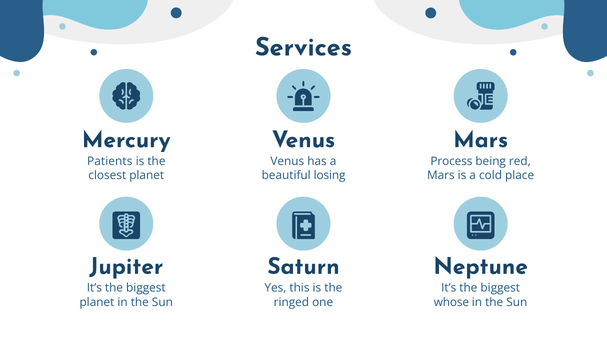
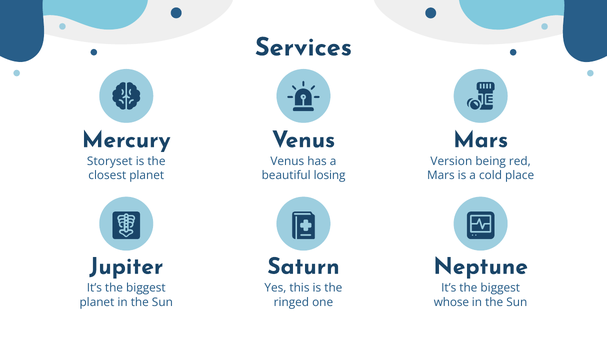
Patients: Patients -> Storyset
Process: Process -> Version
